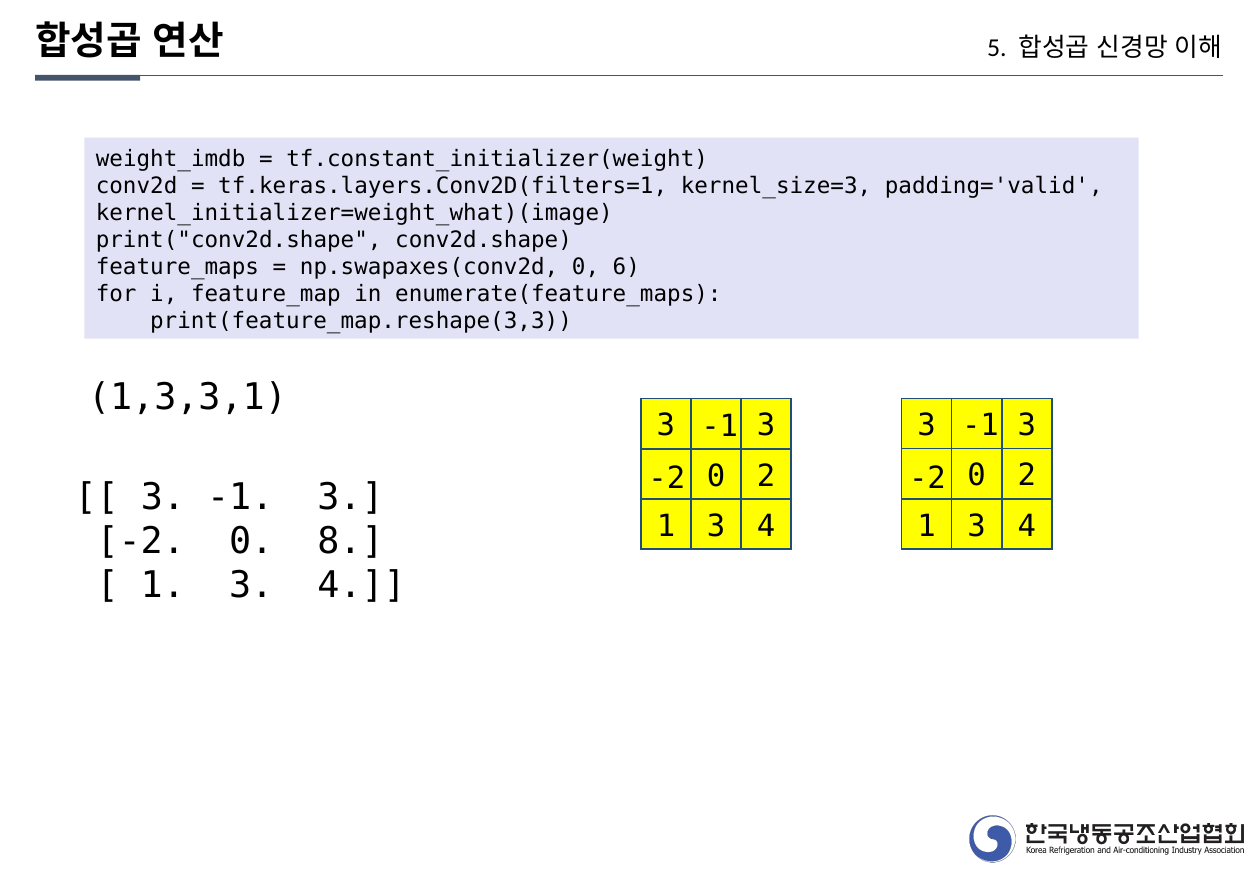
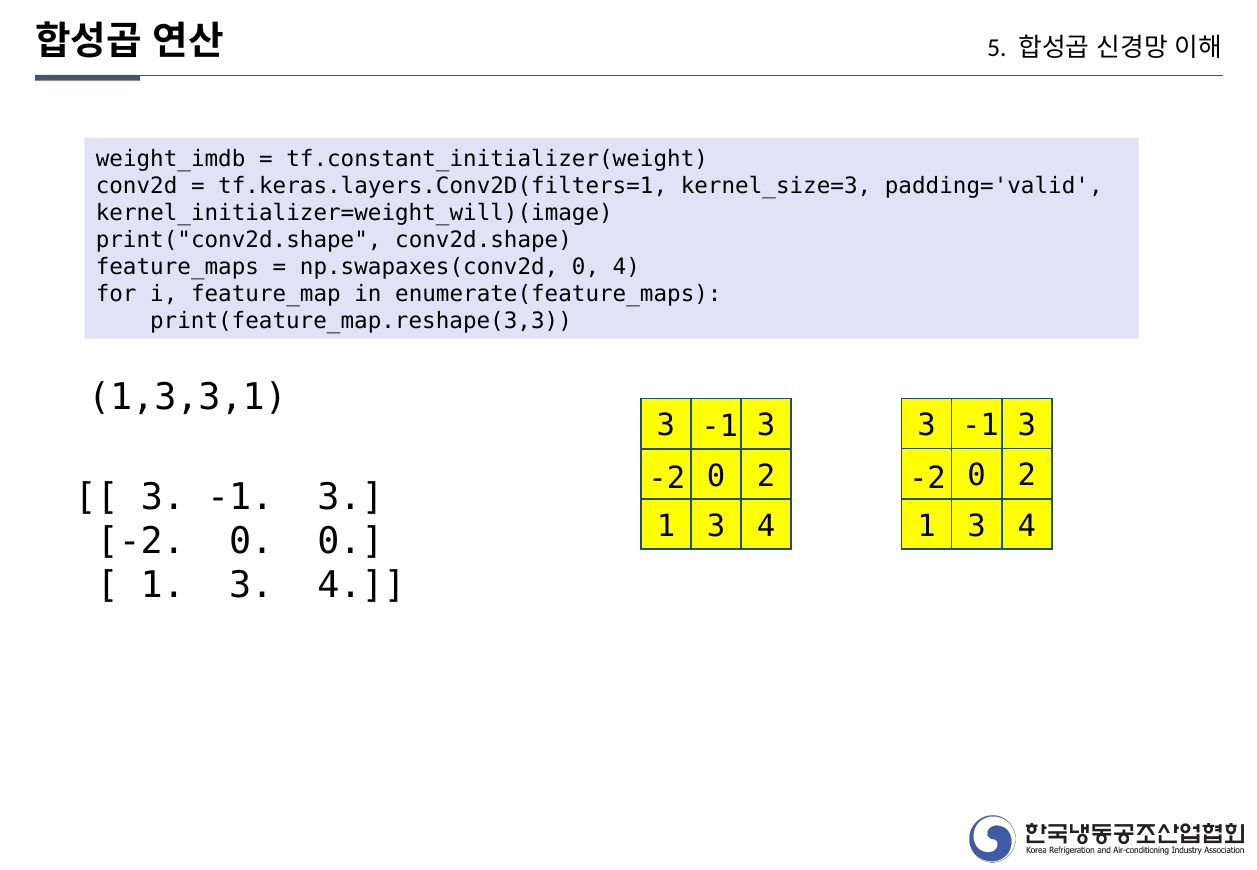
kernel_initializer=weight_what)(image: kernel_initializer=weight_what)(image -> kernel_initializer=weight_will)(image
0 6: 6 -> 4
0 8: 8 -> 0
